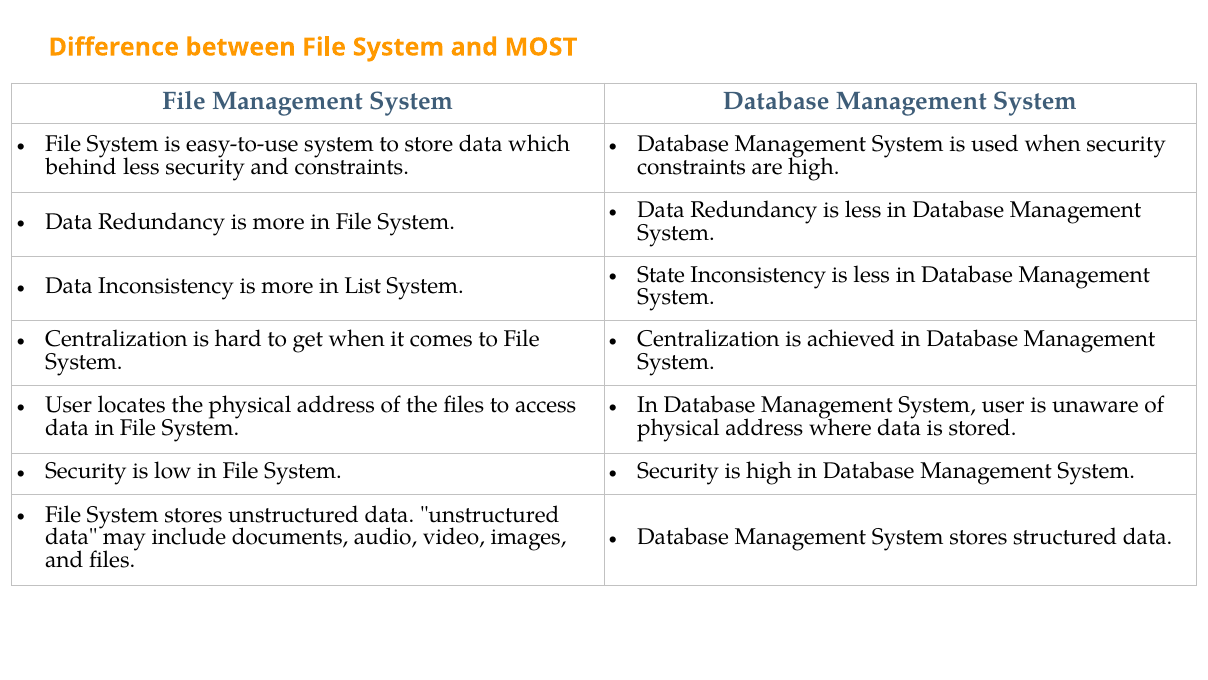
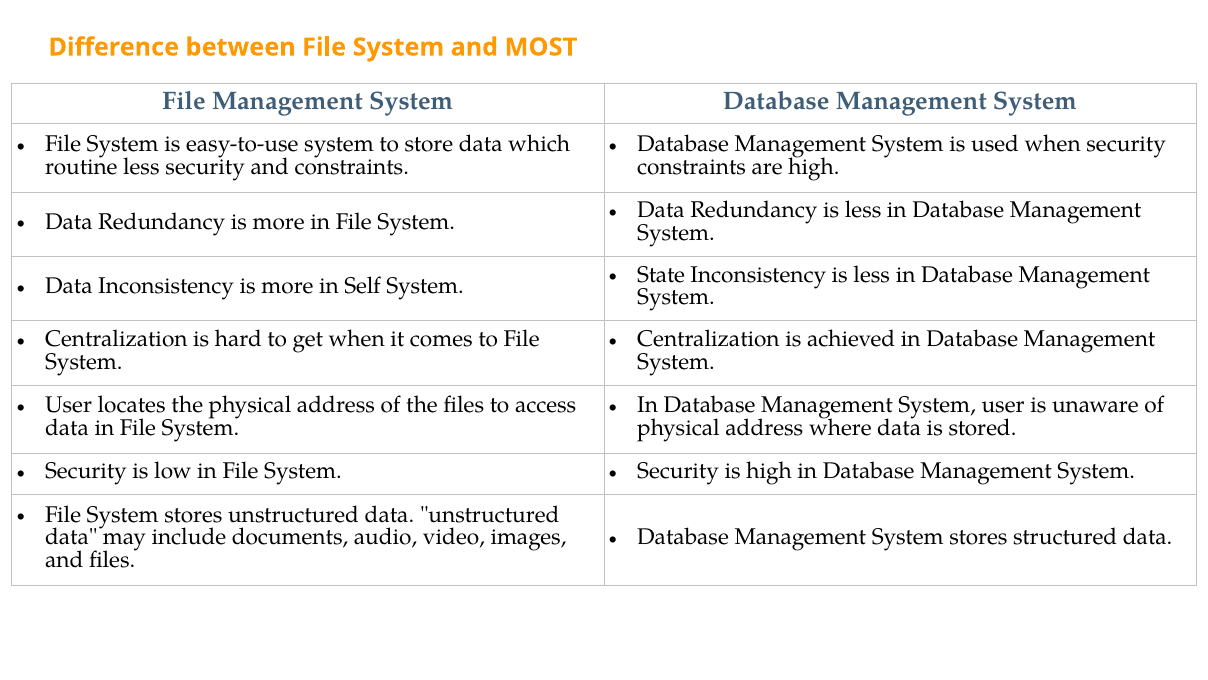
behind: behind -> routine
List: List -> Self
